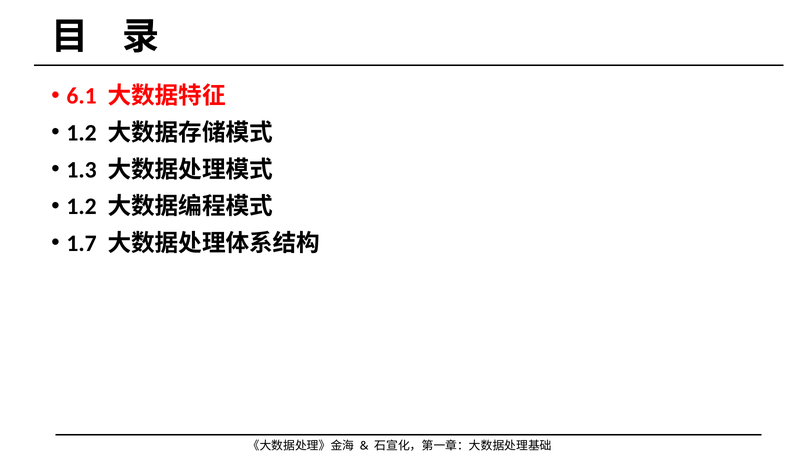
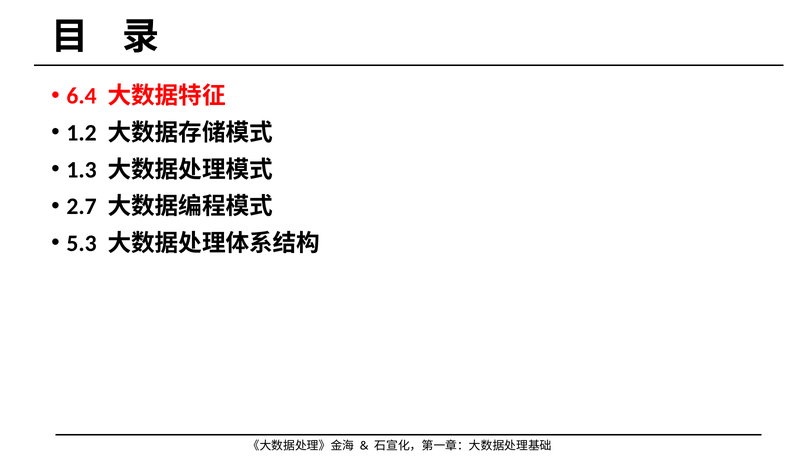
6.1: 6.1 -> 6.4
1.2 at (82, 206): 1.2 -> 2.7
1.7: 1.7 -> 5.3
